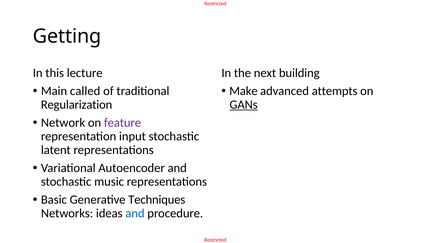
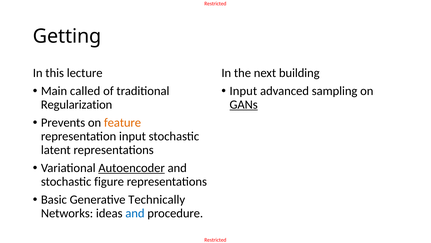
Make at (243, 91): Make -> Input
attempts: attempts -> sampling
Network: Network -> Prevents
feature colour: purple -> orange
Autoencoder underline: none -> present
music: music -> figure
Techniques: Techniques -> Technically
